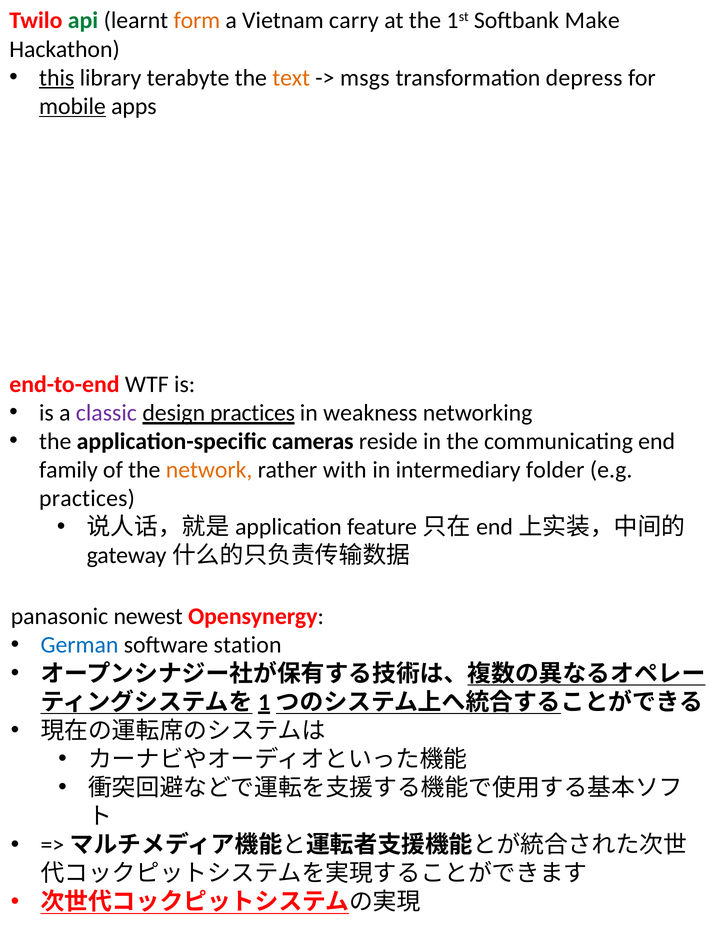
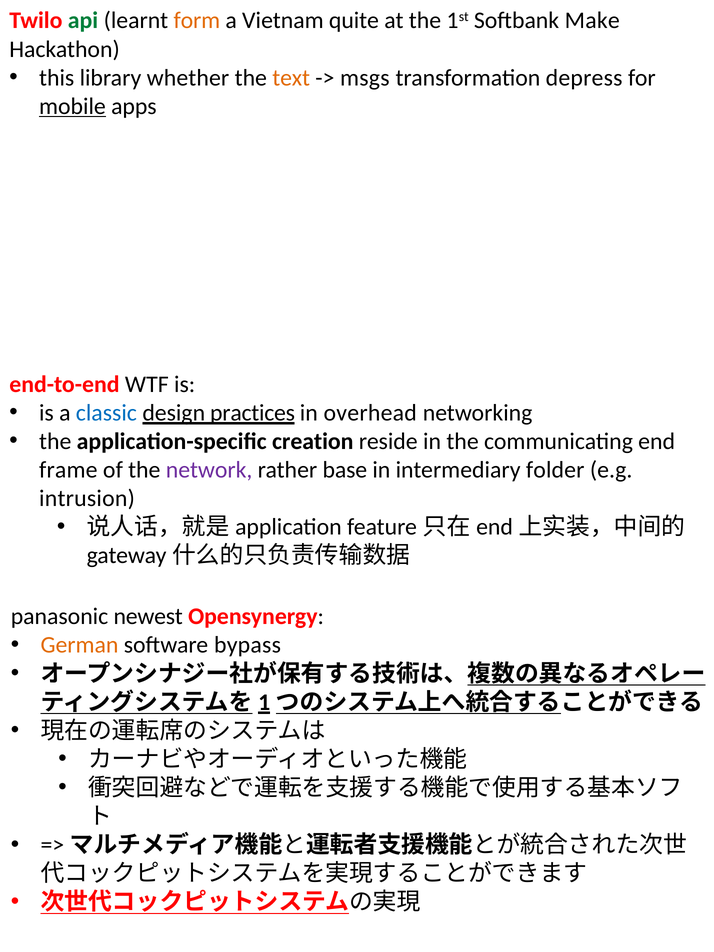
carry: carry -> quite
this underline: present -> none
terabyte: terabyte -> whether
classic colour: purple -> blue
weakness: weakness -> overhead
cameras: cameras -> creation
family: family -> frame
network colour: orange -> purple
with: with -> base
practices at (87, 498): practices -> intrusion
German colour: blue -> orange
station: station -> bypass
